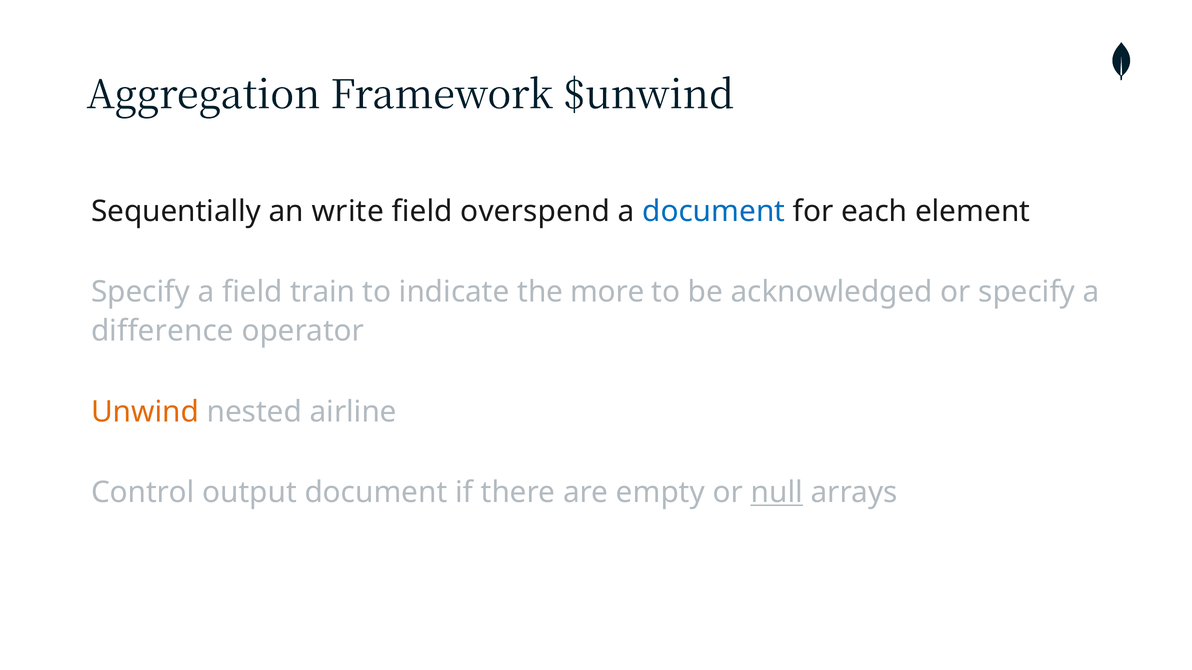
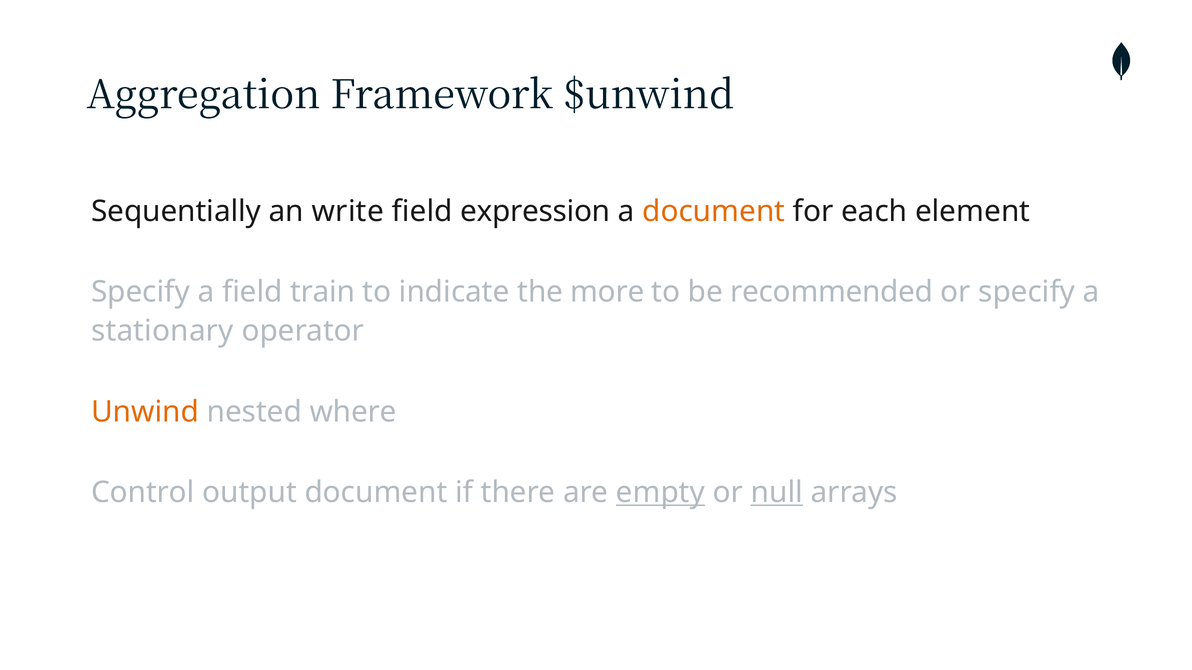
overspend: overspend -> expression
document at (714, 211) colour: blue -> orange
acknowledged: acknowledged -> recommended
difference: difference -> stationary
airline: airline -> where
empty underline: none -> present
